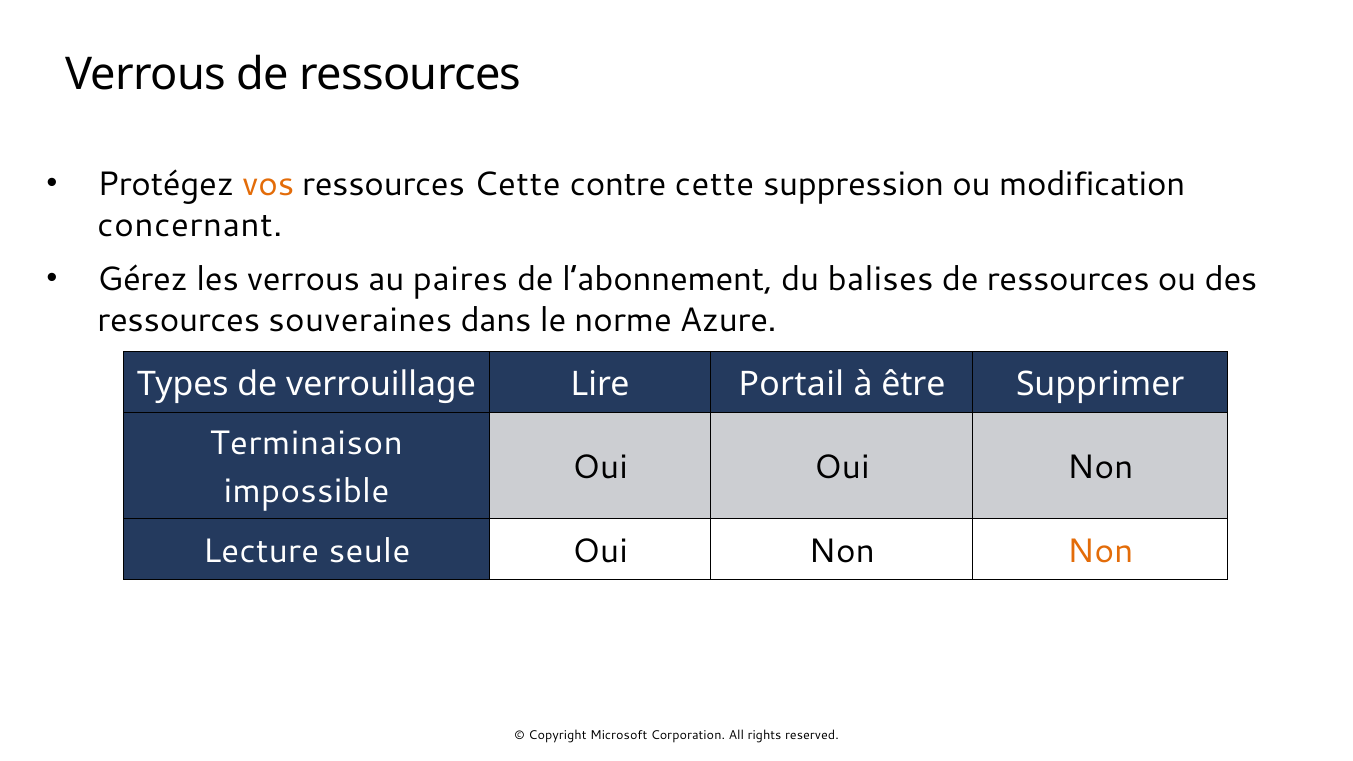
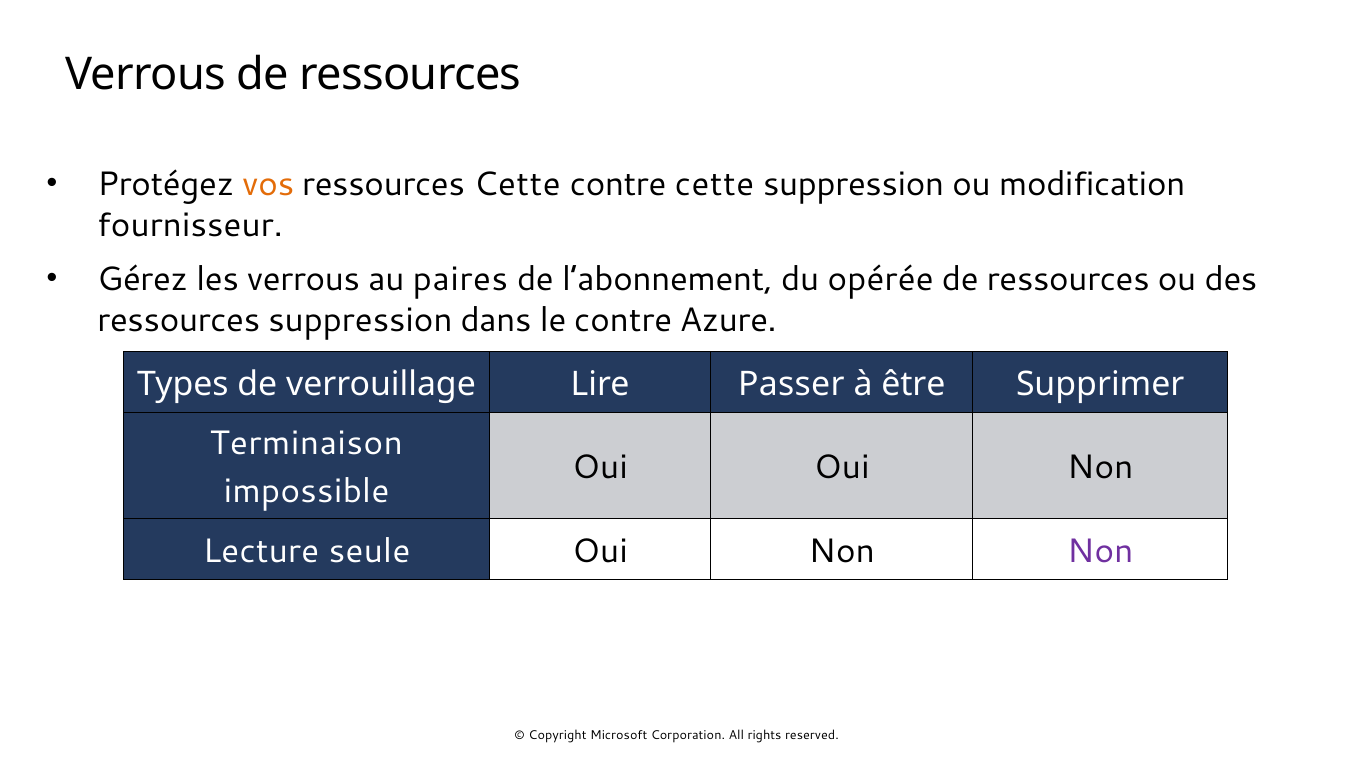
concernant: concernant -> fournisseur
balises: balises -> opérée
ressources souveraines: souveraines -> suppression
le norme: norme -> contre
Portail: Portail -> Passer
Non at (1100, 551) colour: orange -> purple
